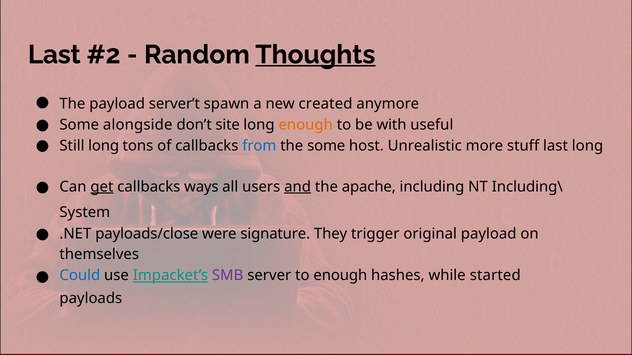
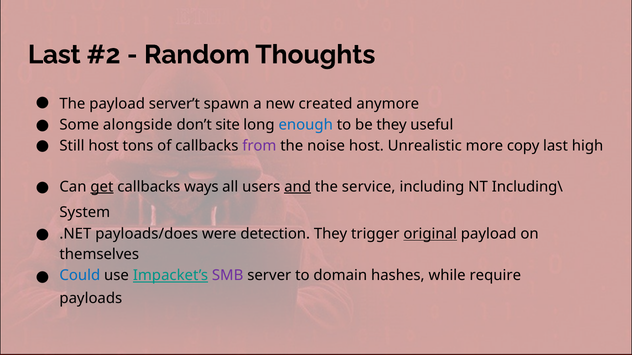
Thoughts underline: present -> none
enough at (306, 125) colour: orange -> blue
be with: with -> they
Still long: long -> host
from colour: blue -> purple
the some: some -> noise
stuff: stuff -> copy
last long: long -> high
apache: apache -> service
payloads/close: payloads/close -> payloads/does
signature: signature -> detection
original underline: none -> present
to enough: enough -> domain
started: started -> require
